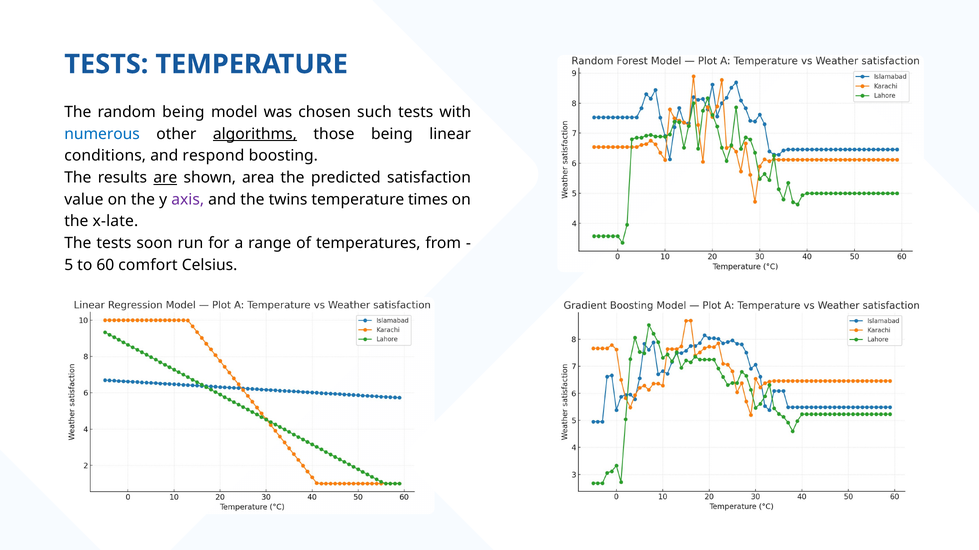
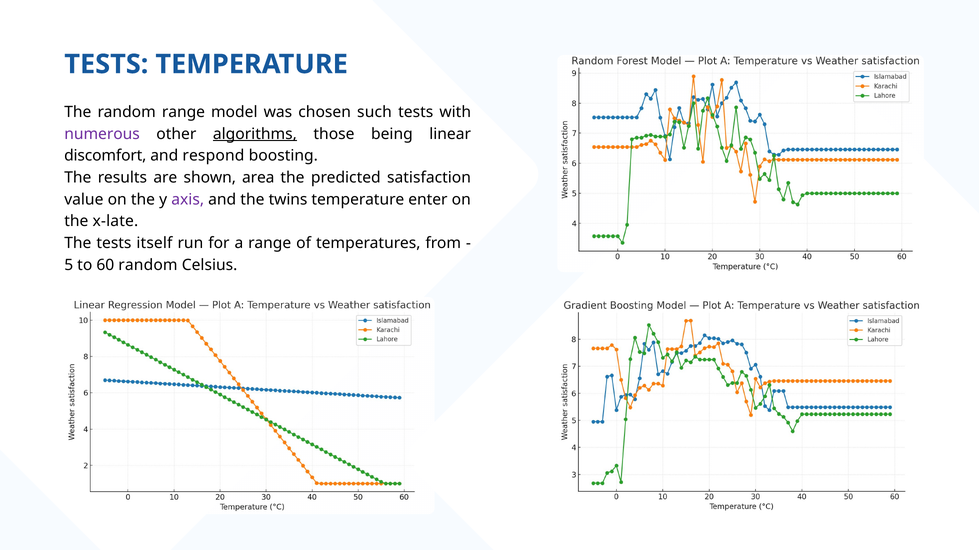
random being: being -> range
numerous colour: blue -> purple
conditions: conditions -> discomfort
are underline: present -> none
times: times -> enter
soon: soon -> itself
60 comfort: comfort -> random
